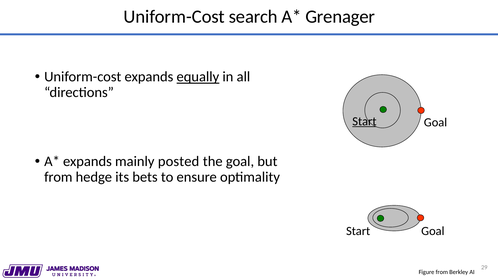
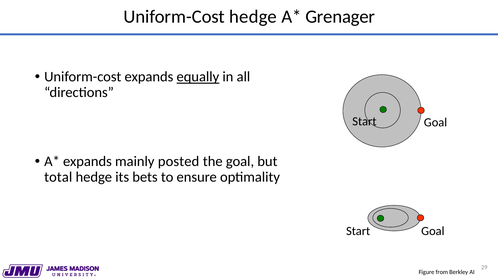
Uniform-Cost search: search -> hedge
Start at (364, 121) underline: present -> none
from at (58, 177): from -> total
